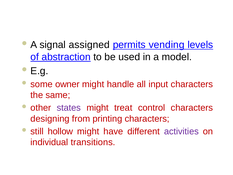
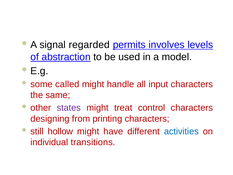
assigned: assigned -> regarded
vending: vending -> involves
owner: owner -> called
activities colour: purple -> blue
